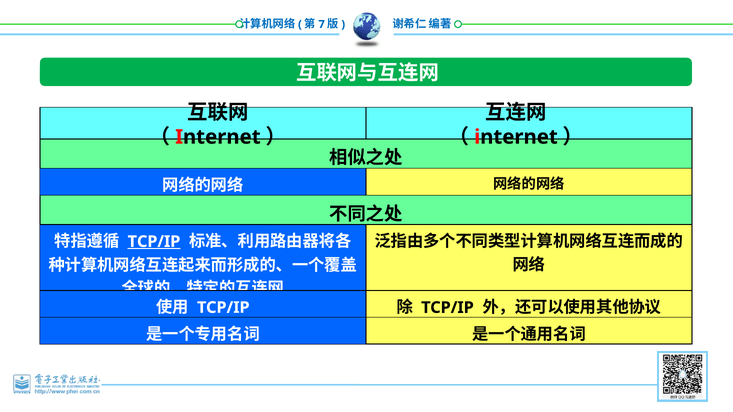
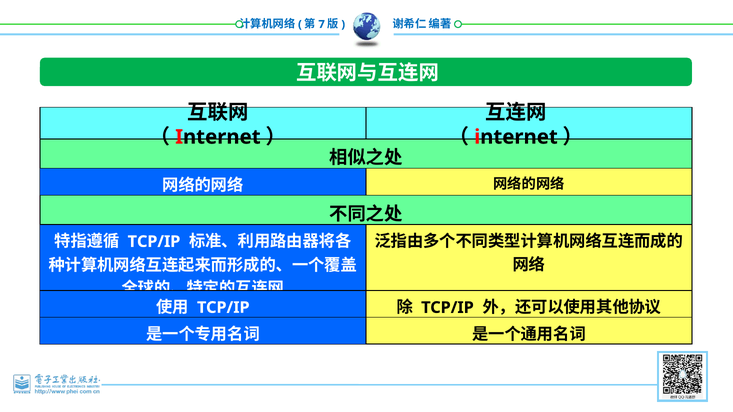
TCP/IP at (154, 242) underline: present -> none
